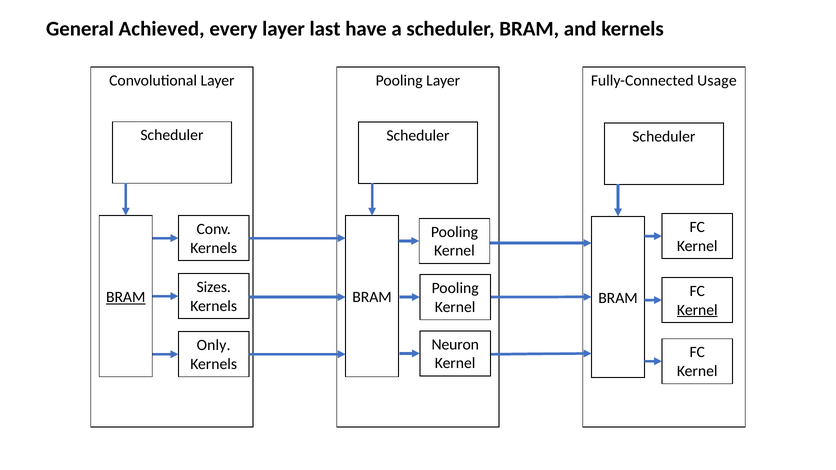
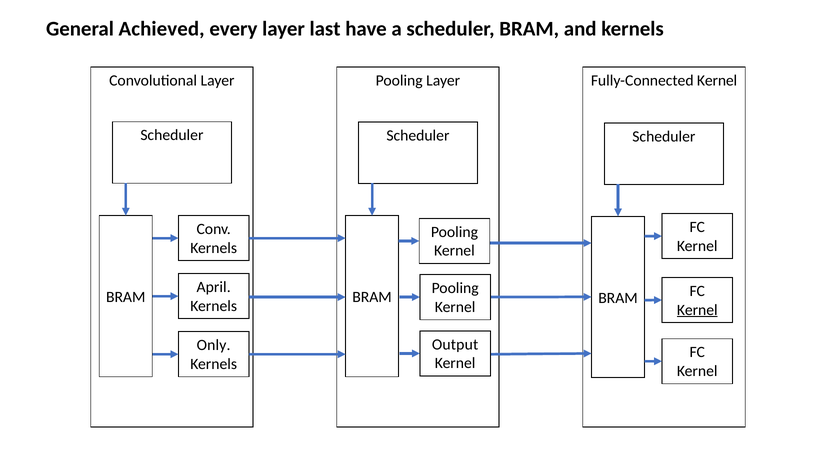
Fully-Connected Usage: Usage -> Kernel
Sizes: Sizes -> April
BRAM at (126, 297) underline: present -> none
Neuron: Neuron -> Output
